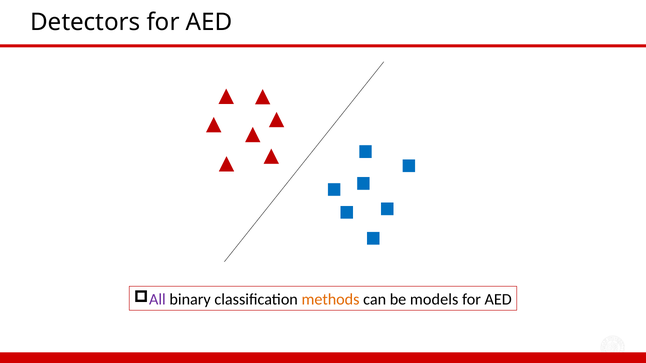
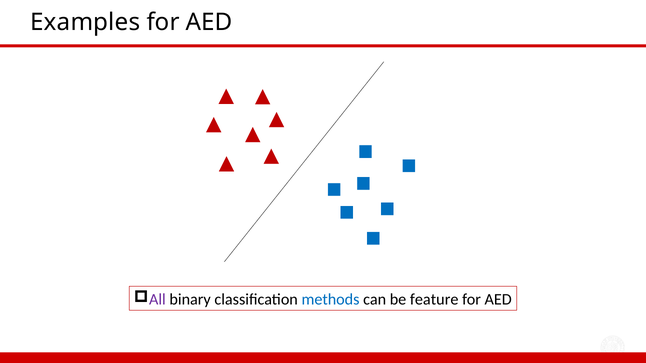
Detectors: Detectors -> Examples
methods colour: orange -> blue
models: models -> feature
